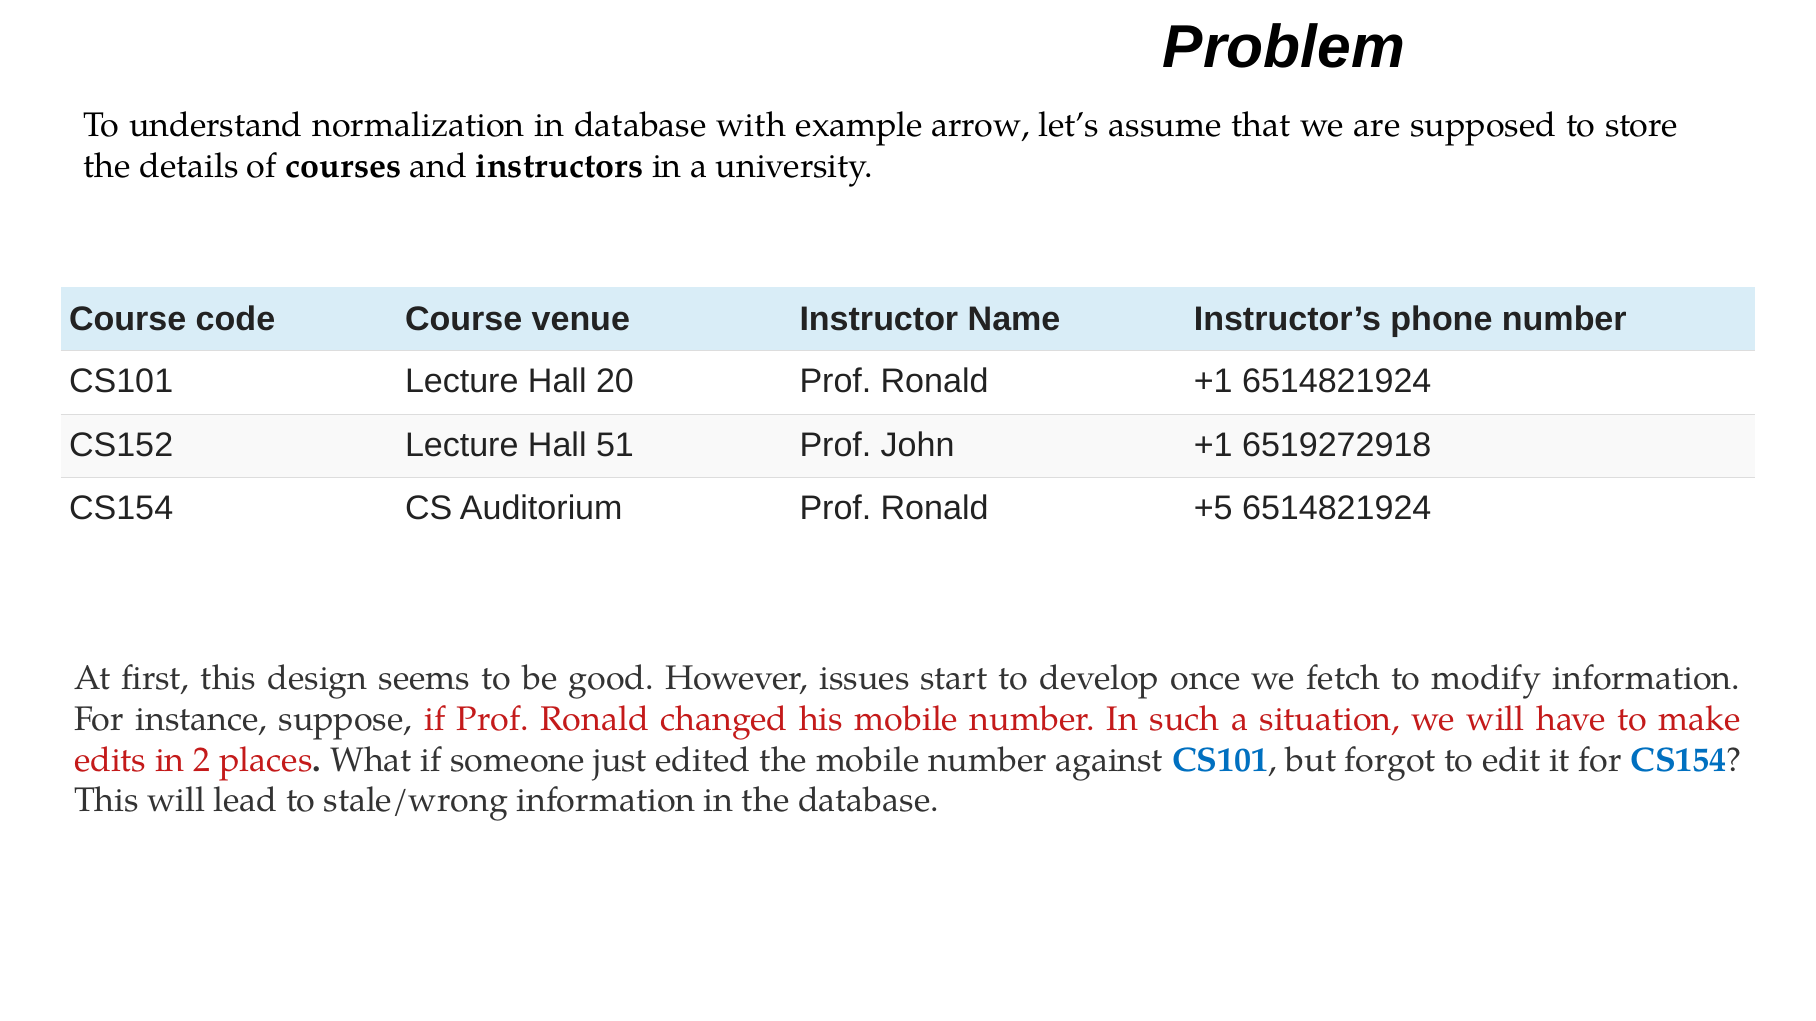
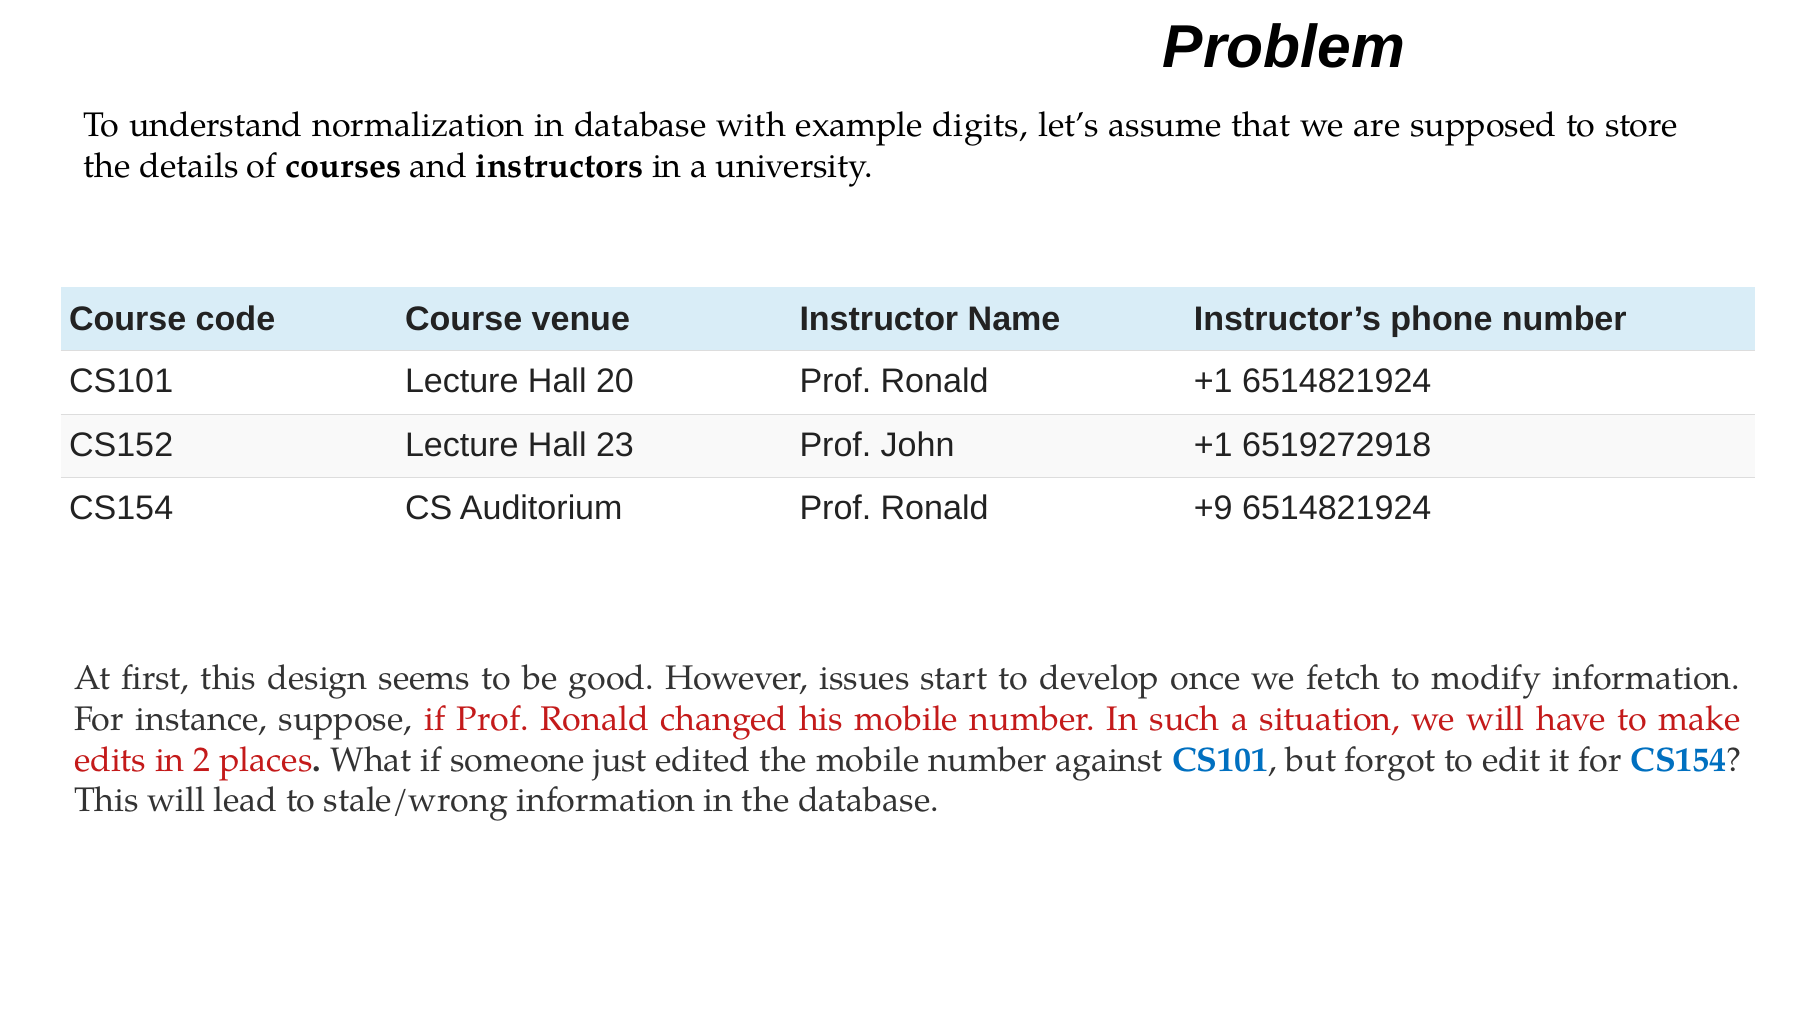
arrow: arrow -> digits
51: 51 -> 23
+5: +5 -> +9
